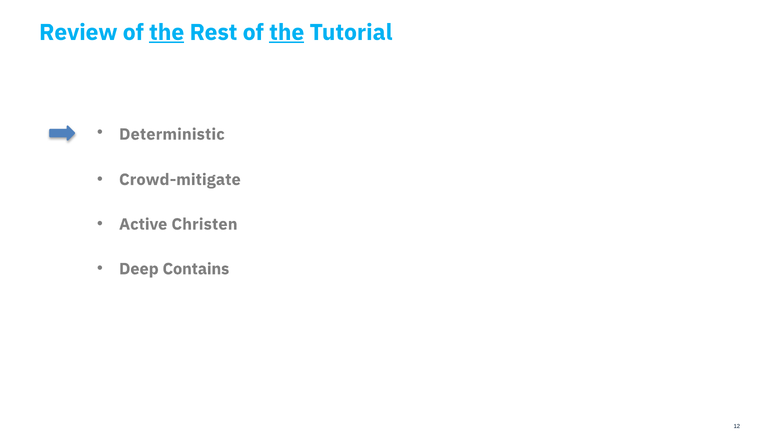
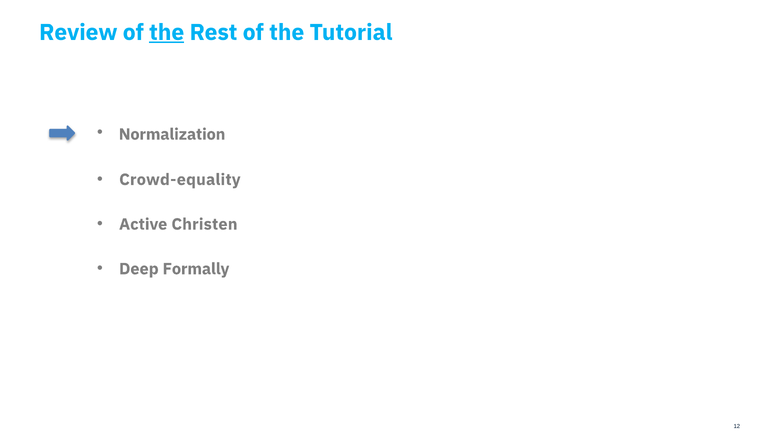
the at (287, 32) underline: present -> none
Deterministic: Deterministic -> Normalization
Crowd-mitigate: Crowd-mitigate -> Crowd-equality
Contains: Contains -> Formally
